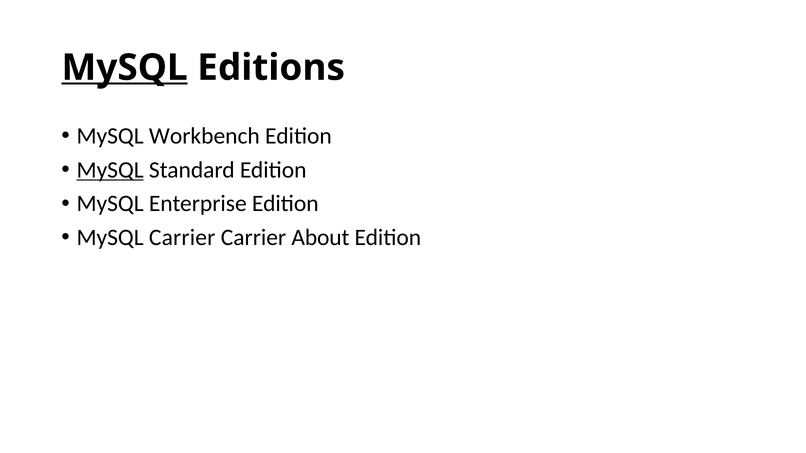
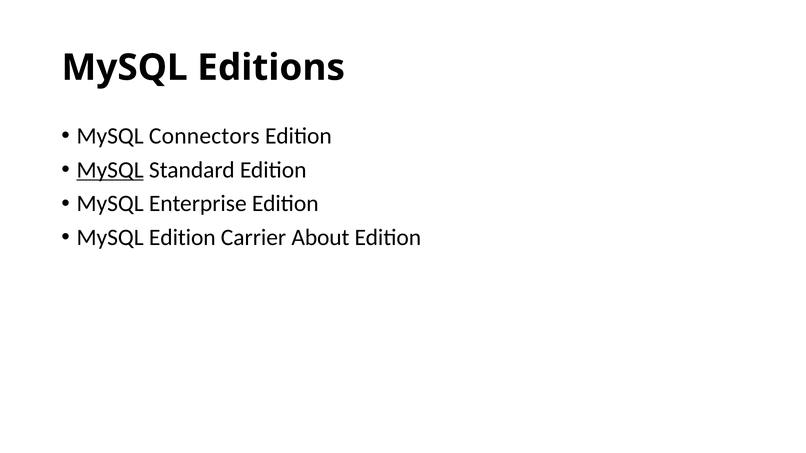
MySQL at (125, 68) underline: present -> none
Workbench: Workbench -> Connectors
MySQL Carrier: Carrier -> Edition
